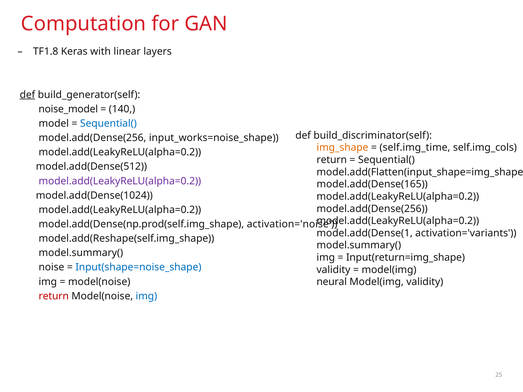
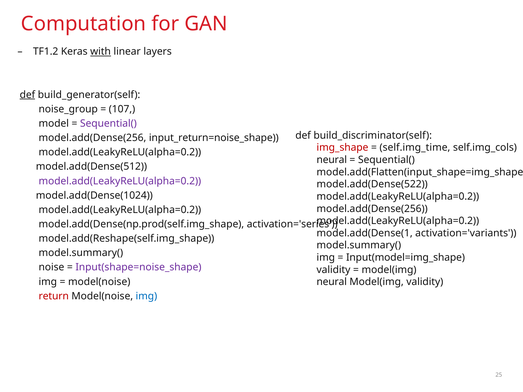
TF1.8: TF1.8 -> TF1.2
with underline: none -> present
noise_model: noise_model -> noise_group
140: 140 -> 107
Sequential( at (108, 124) colour: blue -> purple
input_works=noise_shape: input_works=noise_shape -> input_return=noise_shape
img_shape colour: orange -> red
return at (332, 160): return -> neural
model.add(Dense(165: model.add(Dense(165 -> model.add(Dense(522
activation='noise: activation='noise -> activation='series
Input(return=img_shape: Input(return=img_shape -> Input(model=img_shape
Input(shape=noise_shape colour: blue -> purple
